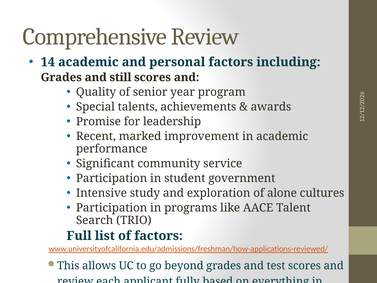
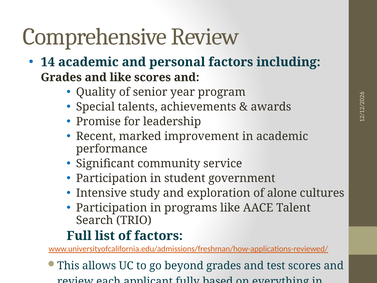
and still: still -> like
